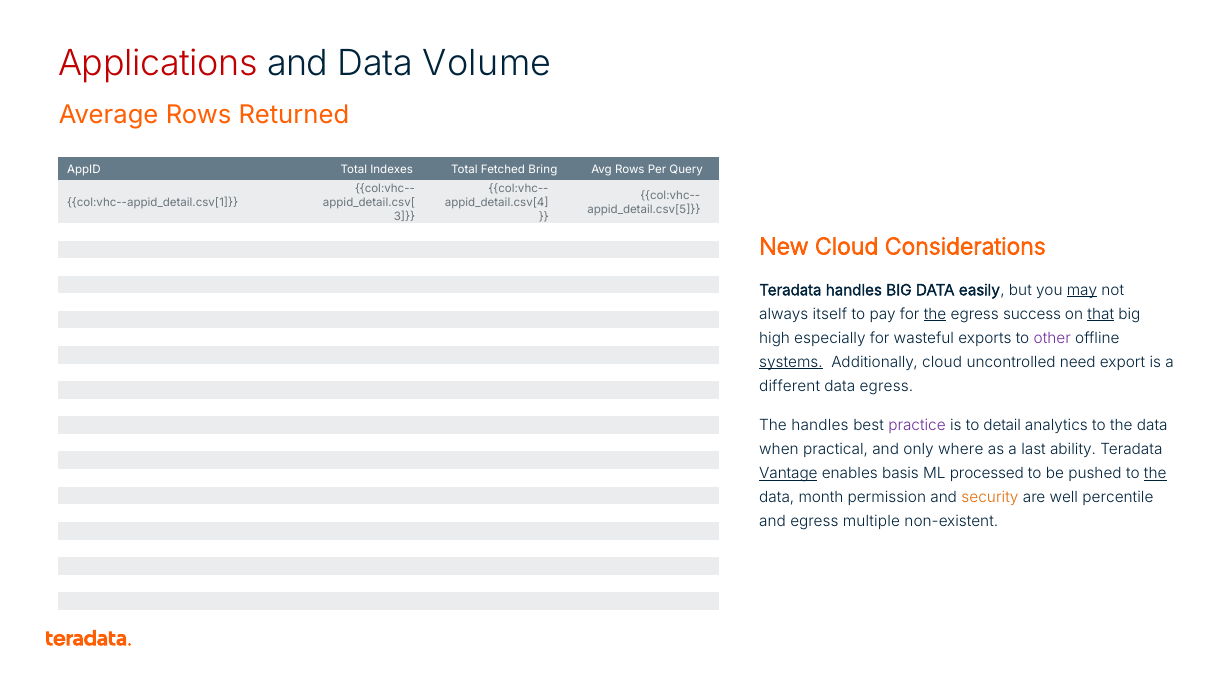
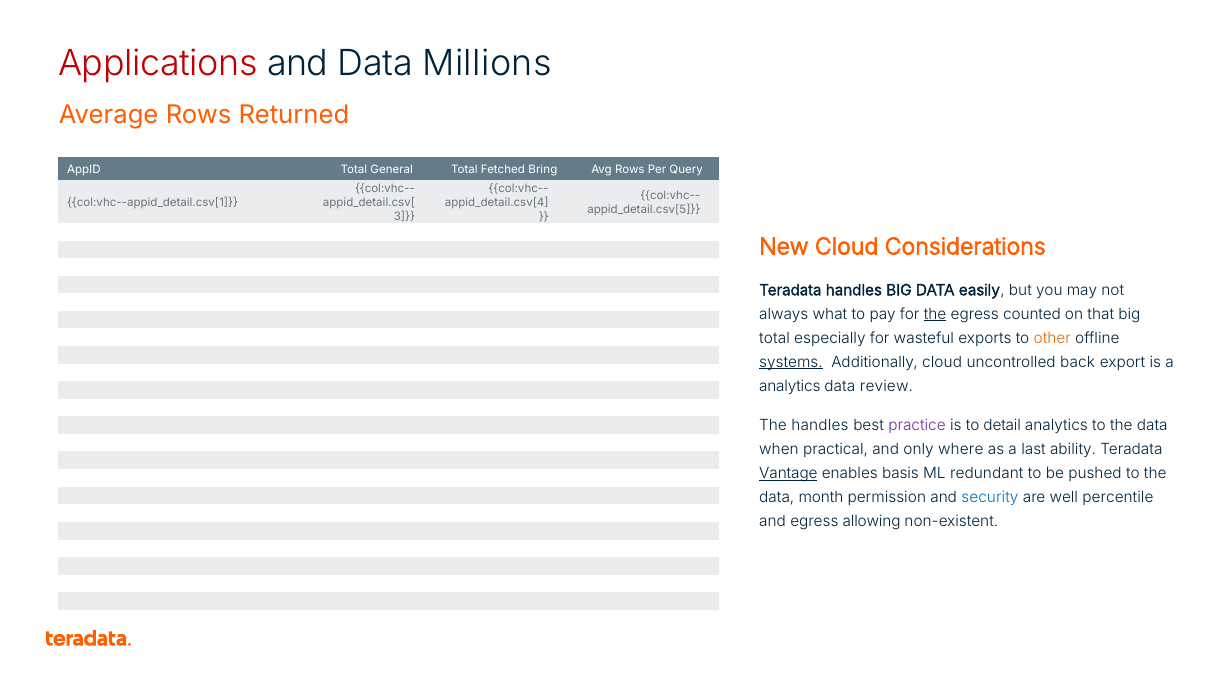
Volume: Volume -> Millions
Indexes: Indexes -> General
may underline: present -> none
itself: itself -> what
success: success -> counted
that underline: present -> none
high at (775, 338): high -> total
other colour: purple -> orange
need: need -> back
different at (790, 386): different -> analytics
data egress: egress -> review
processed: processed -> redundant
the at (1155, 474) underline: present -> none
security colour: orange -> blue
multiple: multiple -> allowing
